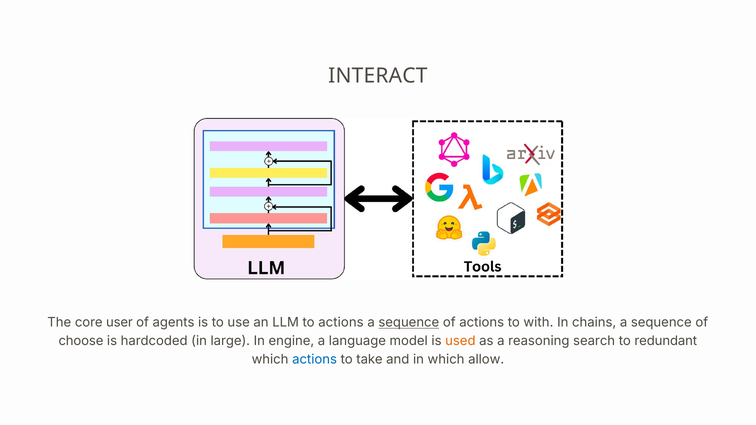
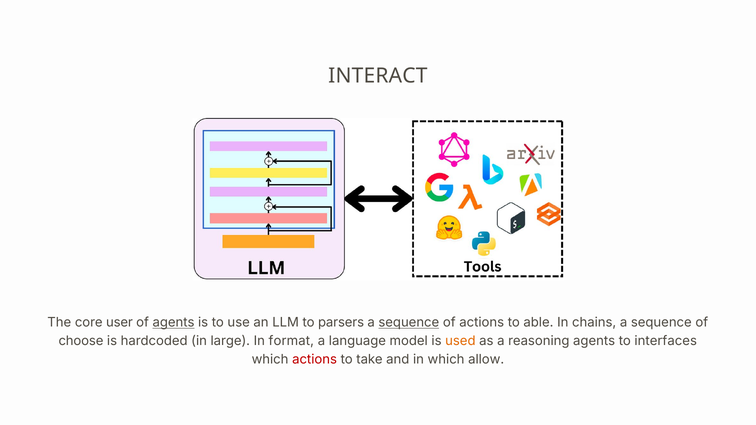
agents at (174, 323) underline: none -> present
to actions: actions -> parsers
with: with -> able
engine: engine -> format
reasoning search: search -> agents
redundant: redundant -> interfaces
actions at (315, 360) colour: blue -> red
